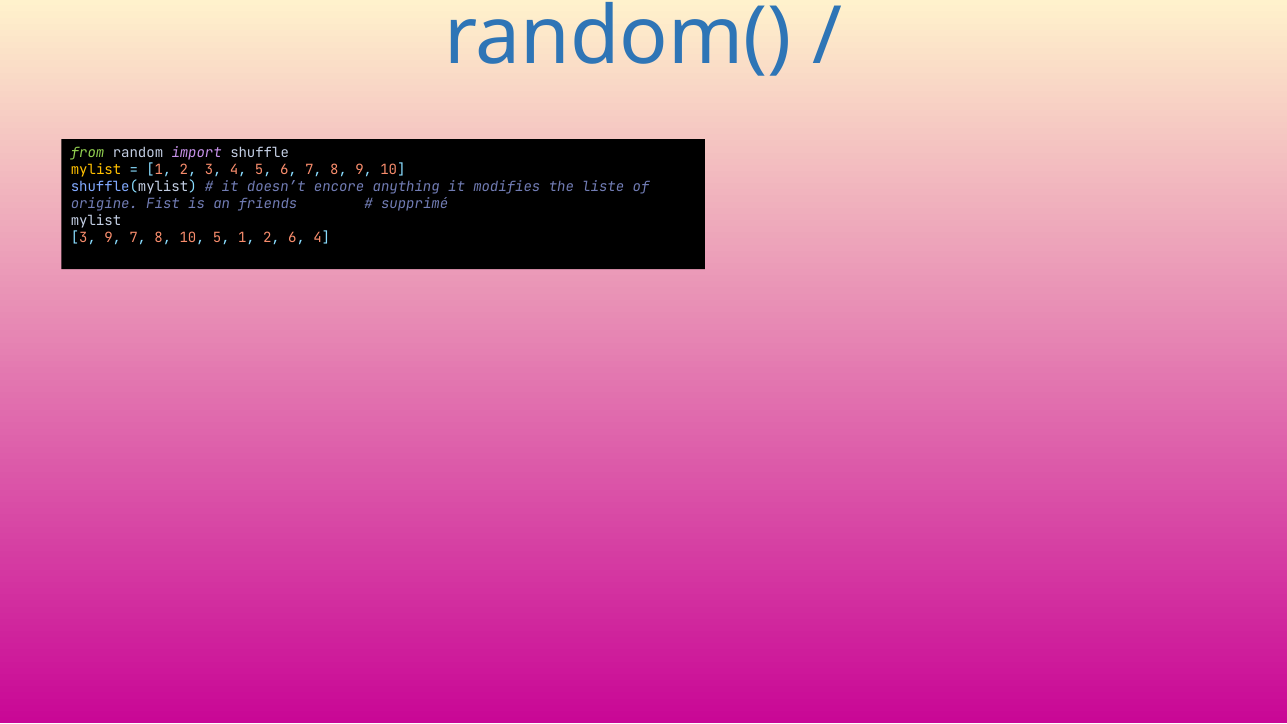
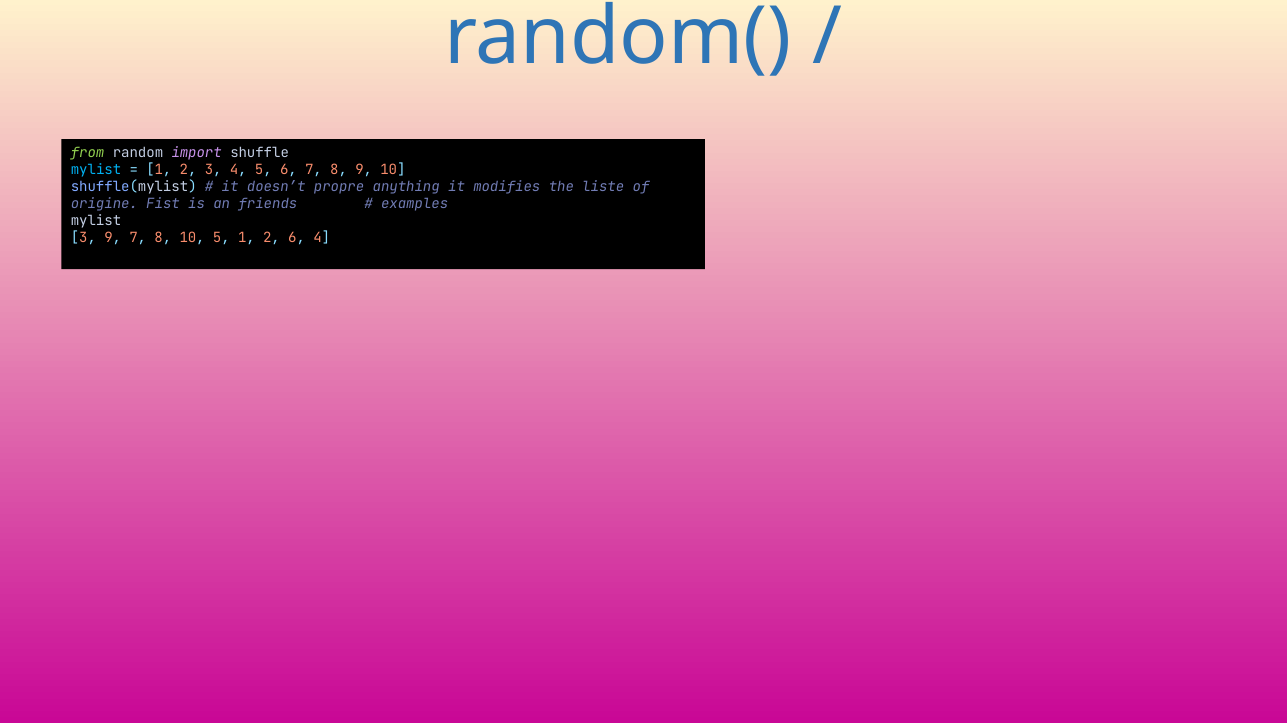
mylist at (96, 170) colour: yellow -> light blue
encore: encore -> propre
supprimé: supprimé -> examples
